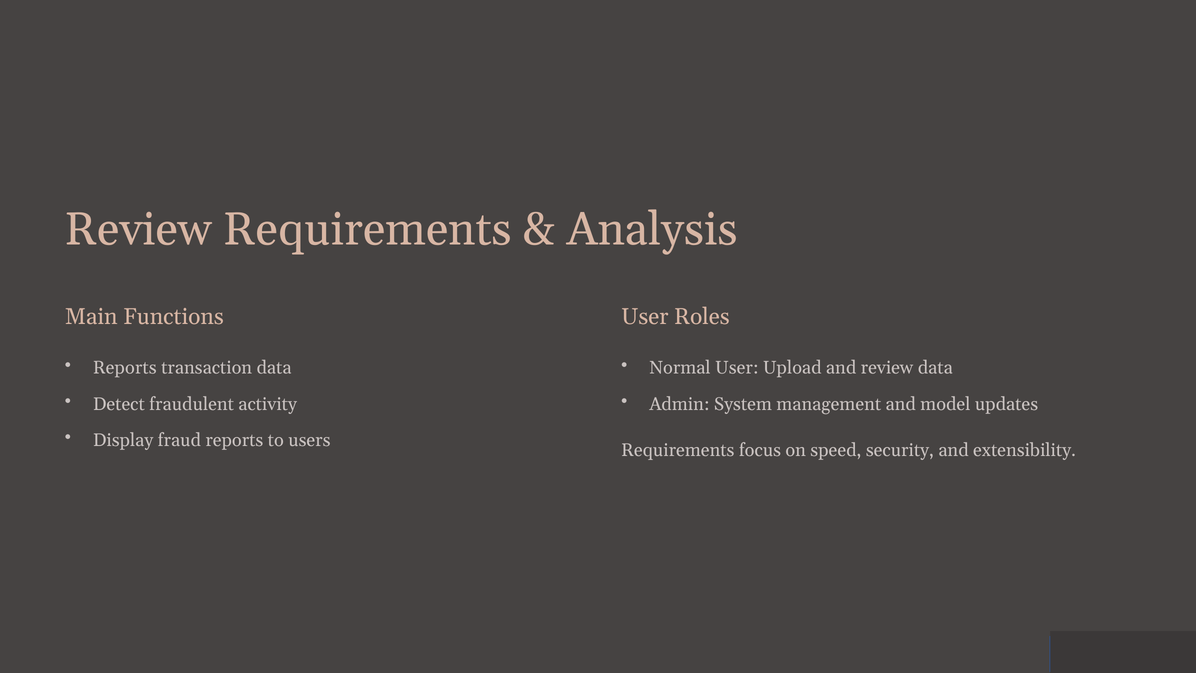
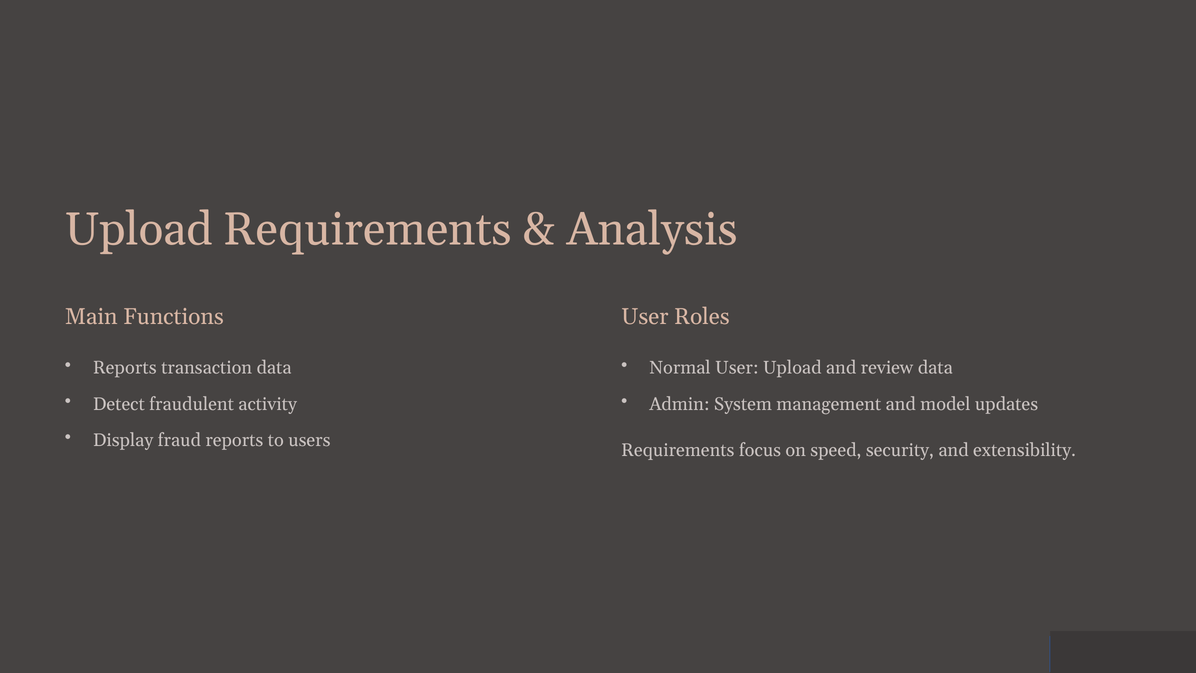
Review at (139, 229): Review -> Upload
